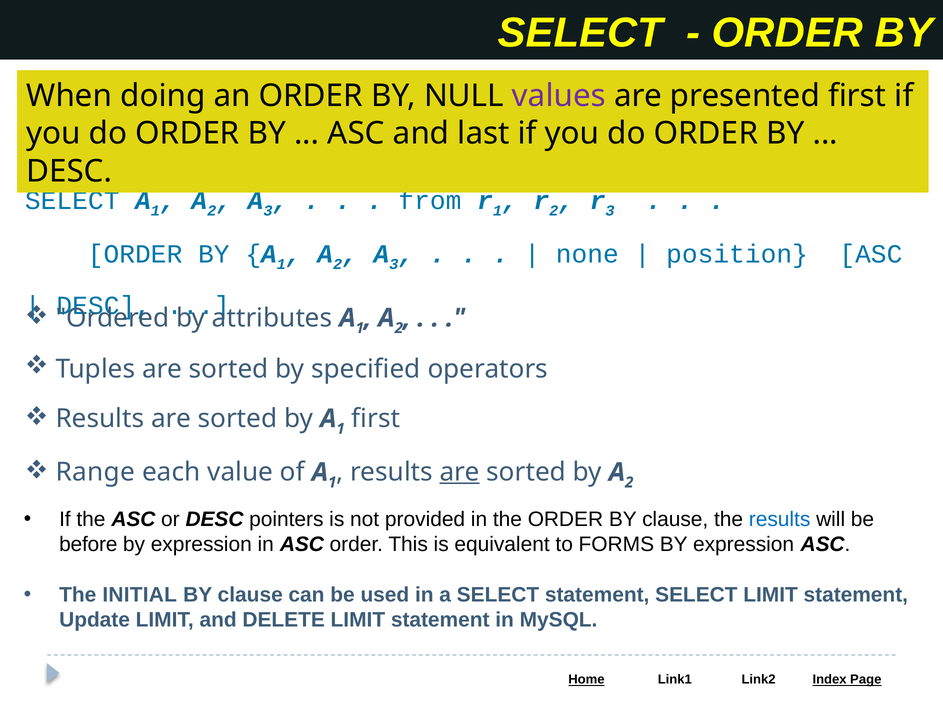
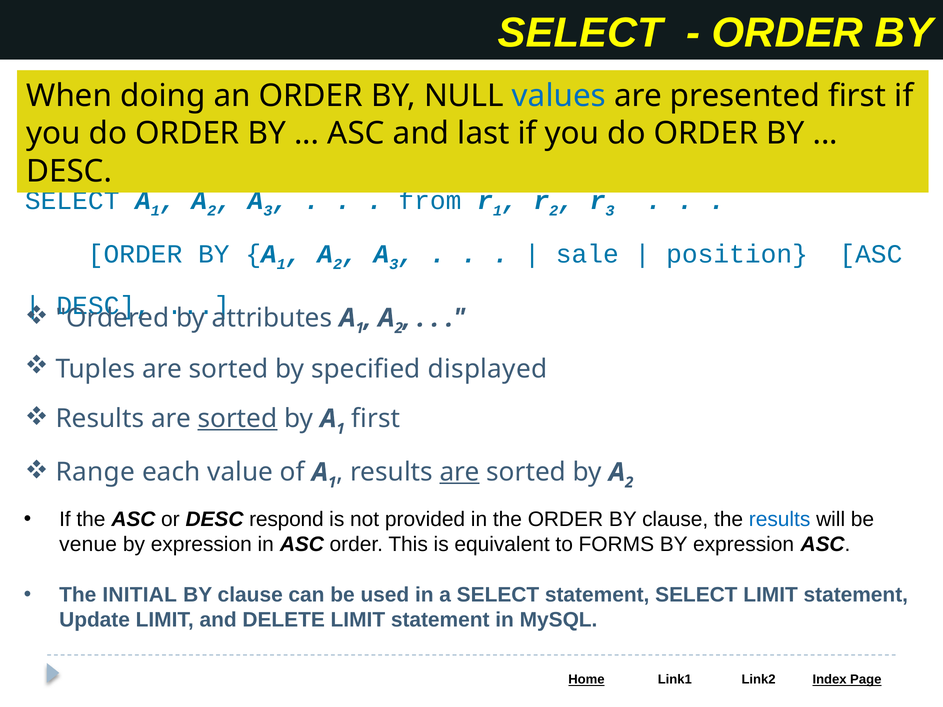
values colour: purple -> blue
none: none -> sale
operators: operators -> displayed
sorted at (237, 419) underline: none -> present
pointers: pointers -> respond
before: before -> venue
